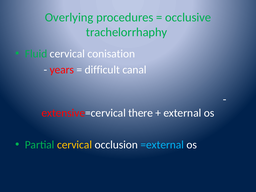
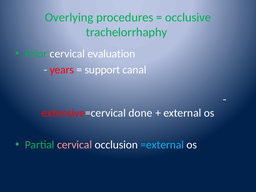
Fluid: Fluid -> Prior
conisation: conisation -> evaluation
difficult: difficult -> support
there: there -> done
cervical at (75, 145) colour: yellow -> pink
